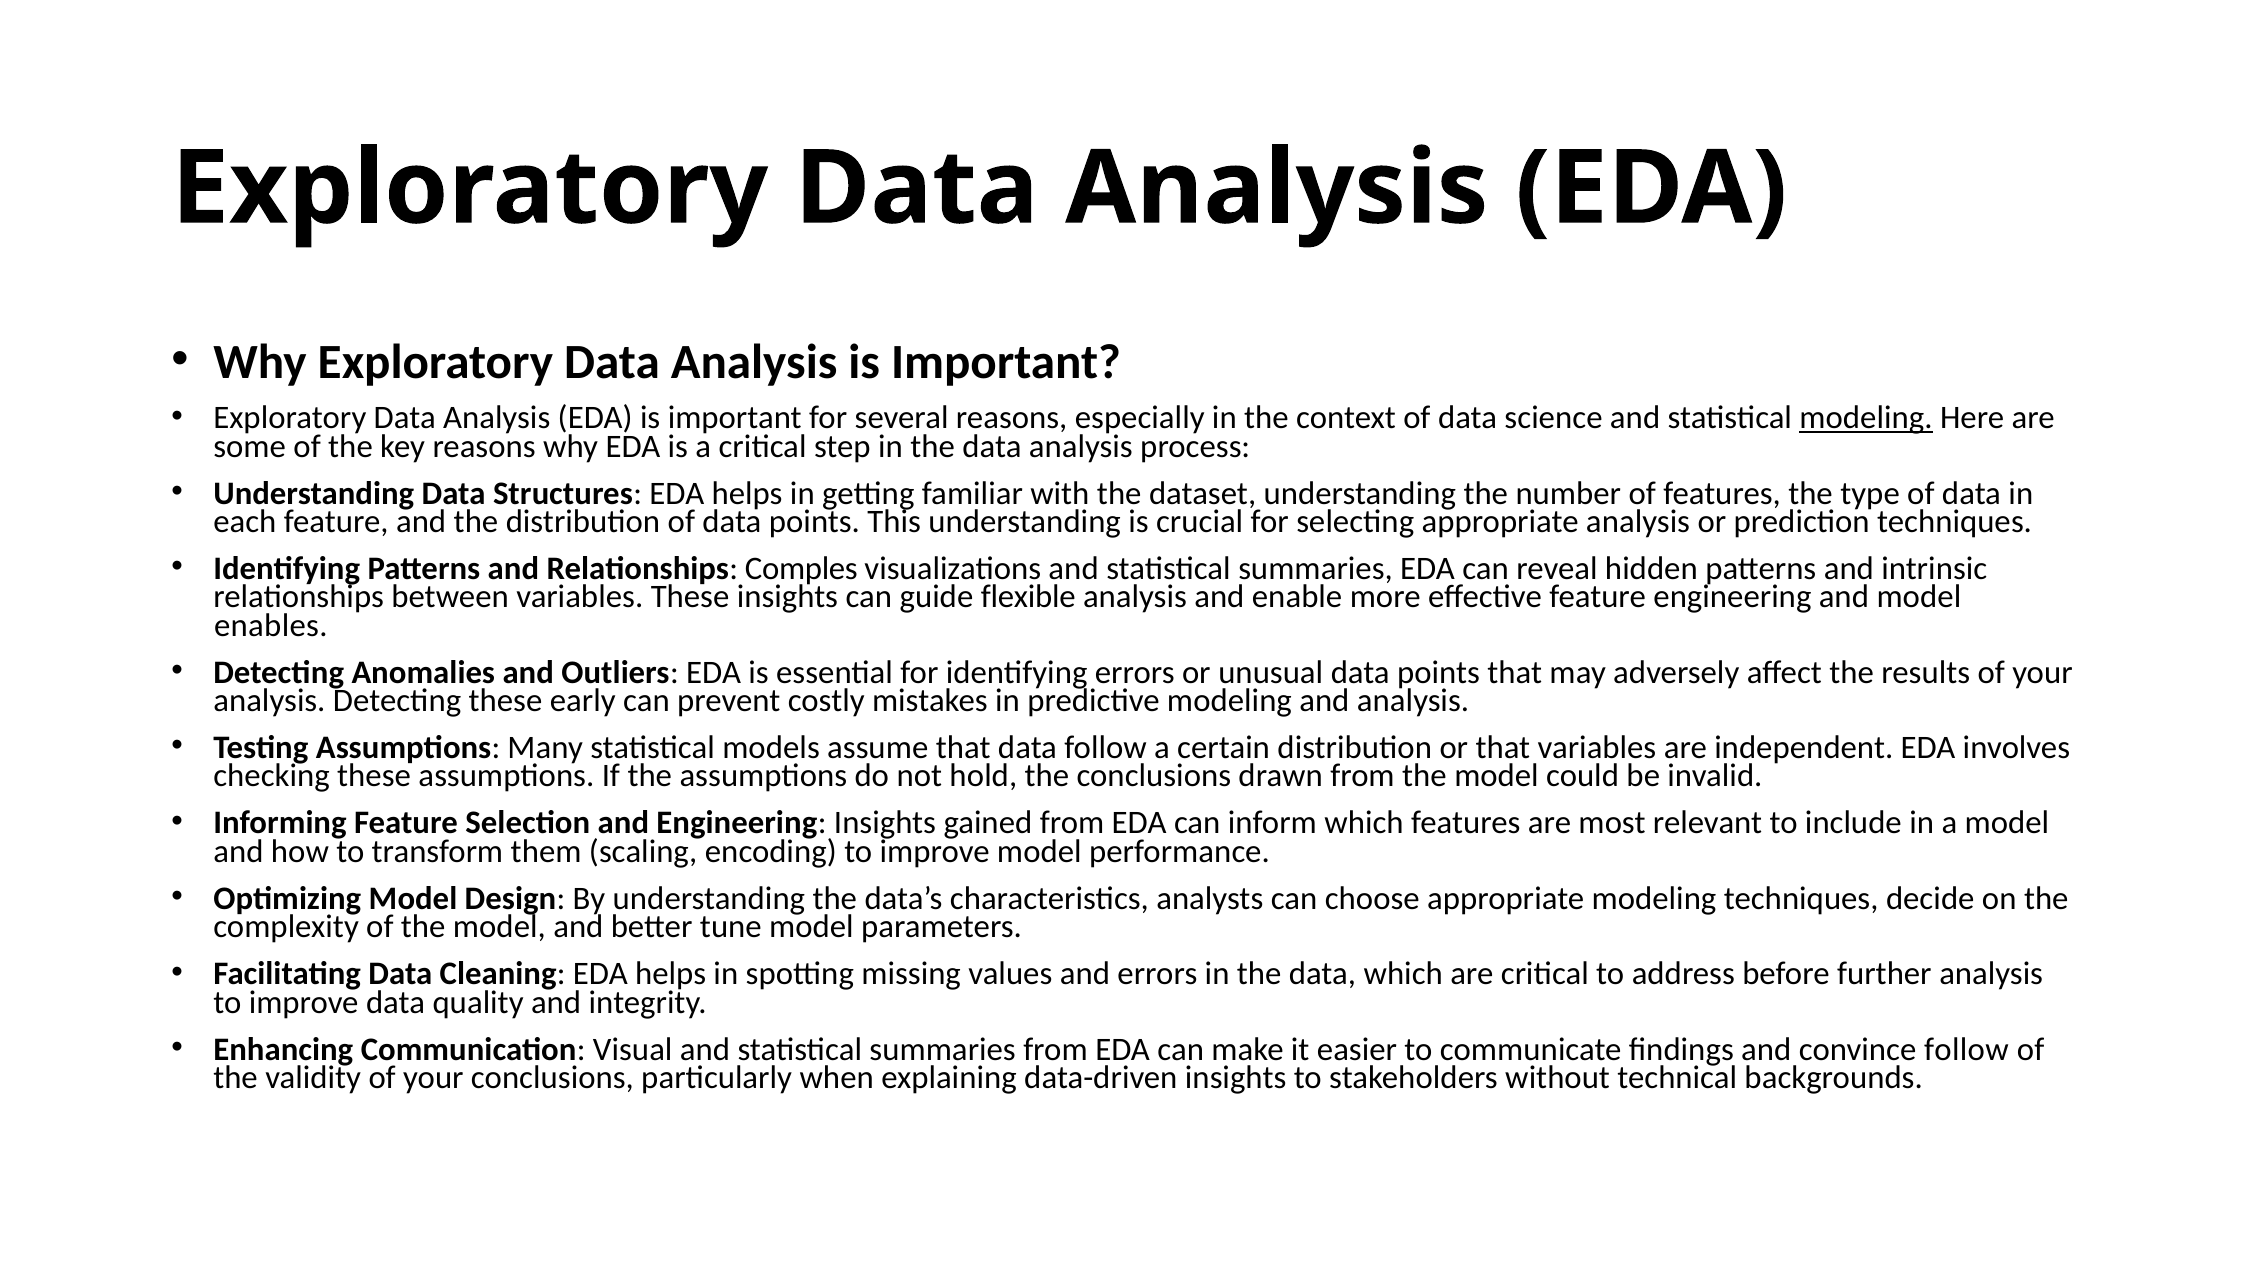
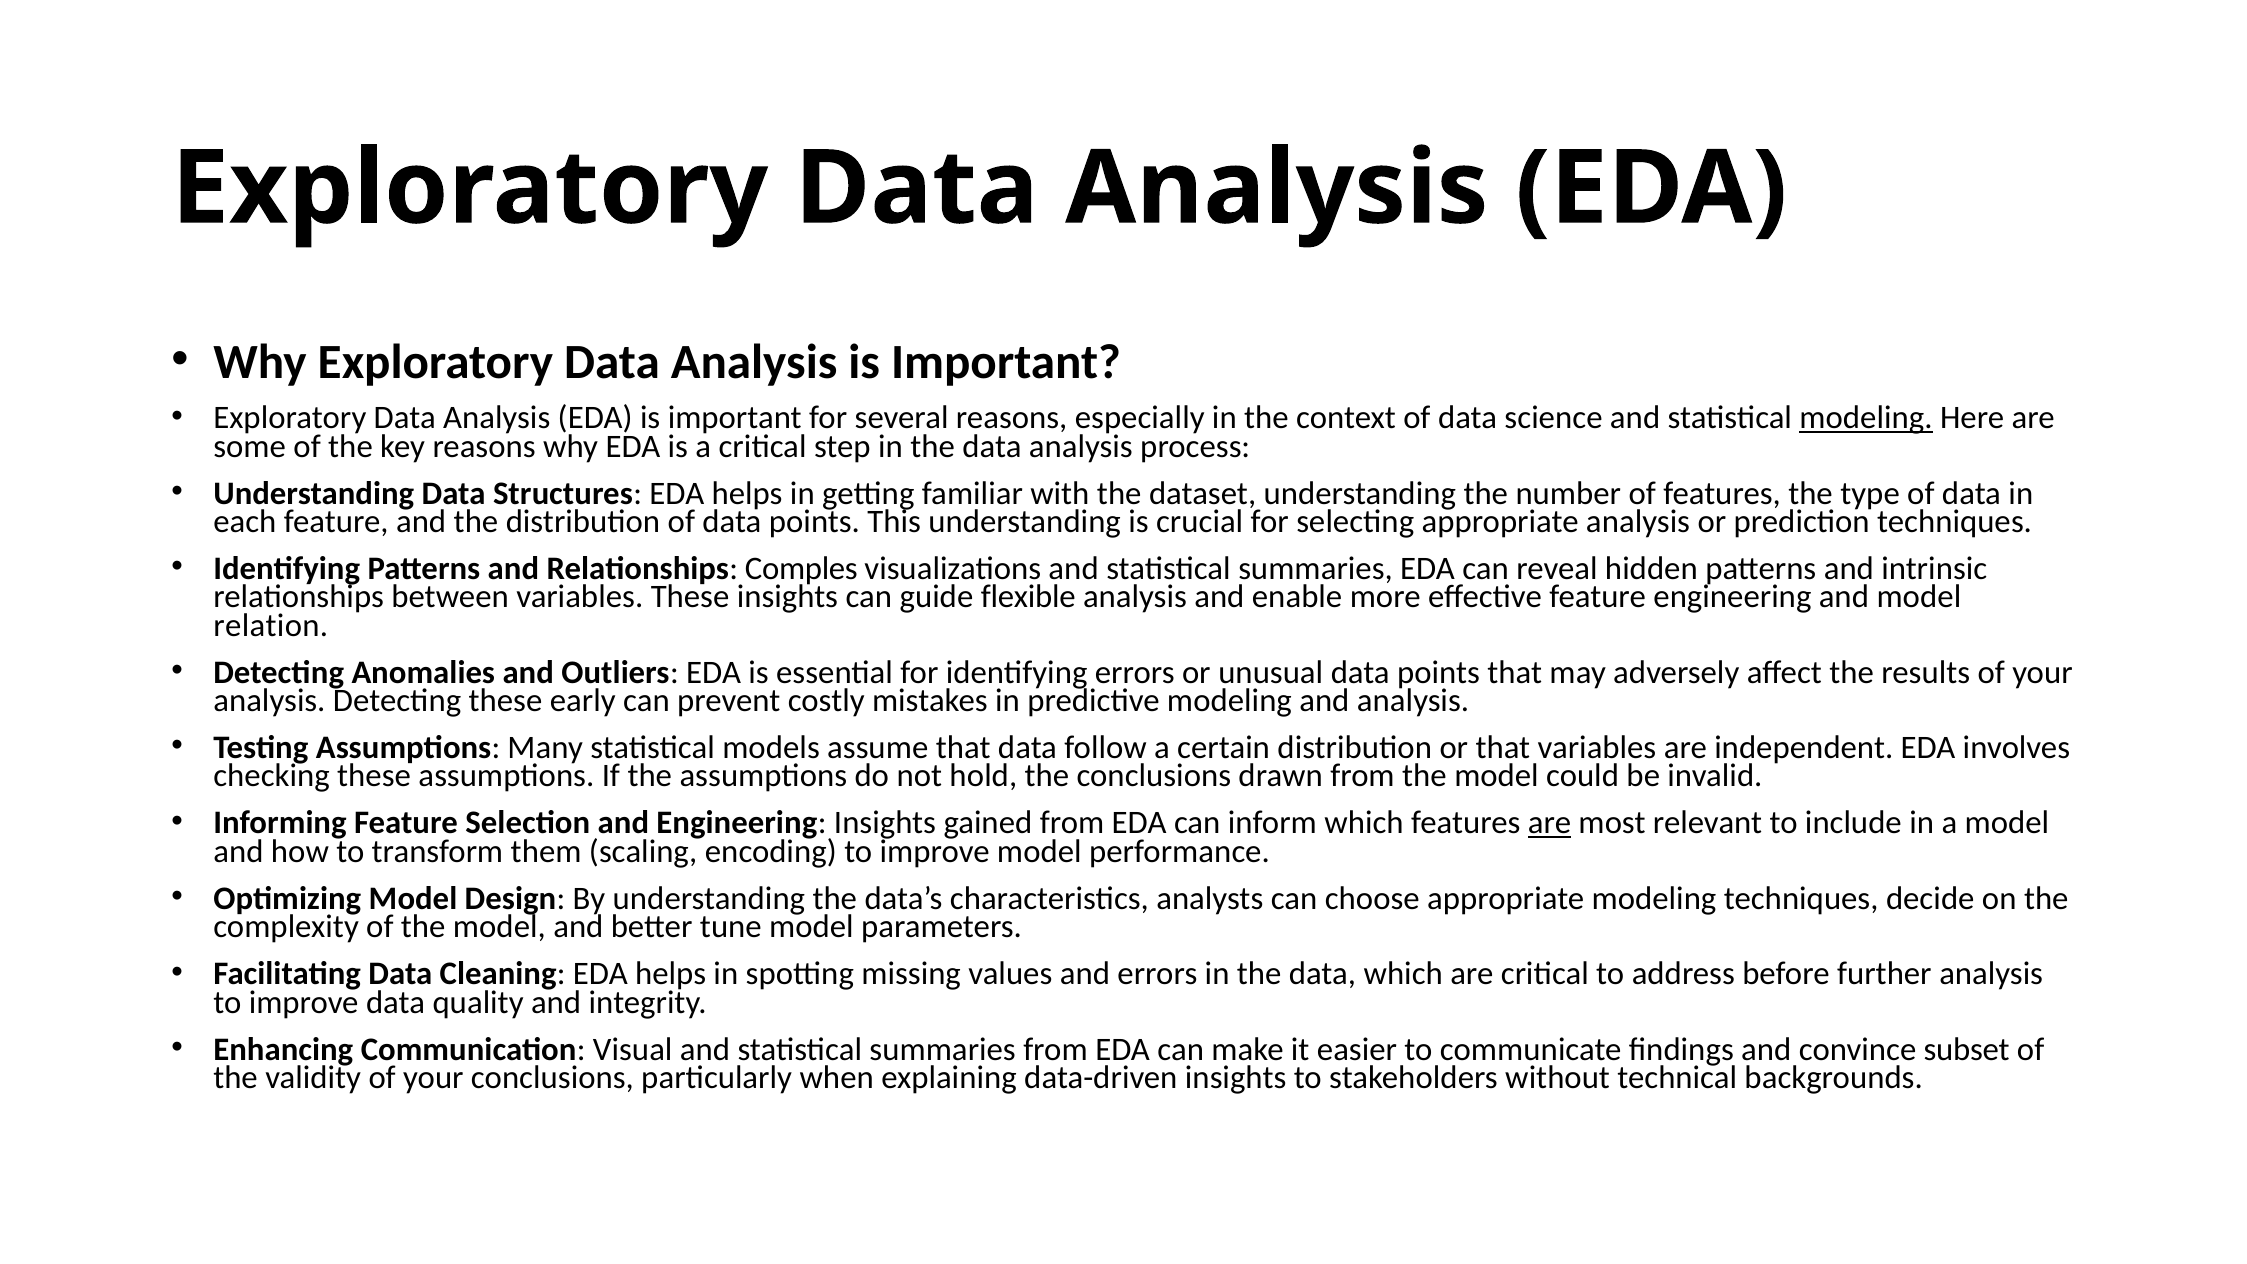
enables: enables -> relation
are at (1550, 823) underline: none -> present
convince follow: follow -> subset
